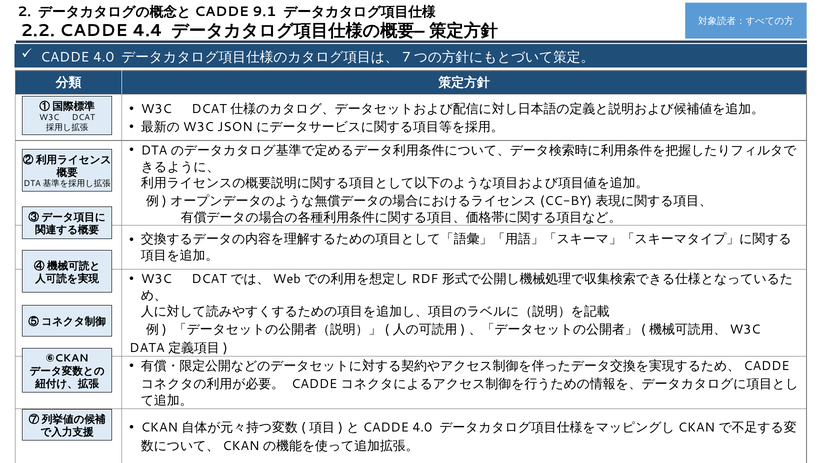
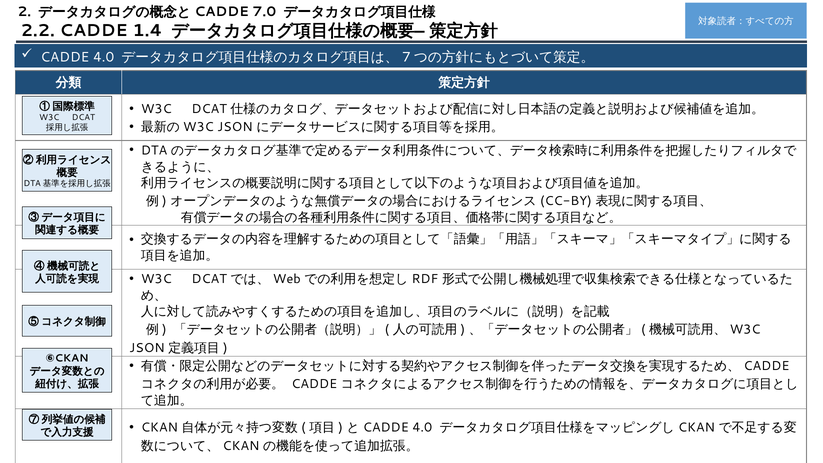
9.1: 9.1 -> 7.0
4.4: 4.4 -> 1.4
DATA at (147, 348): DATA -> JSON
